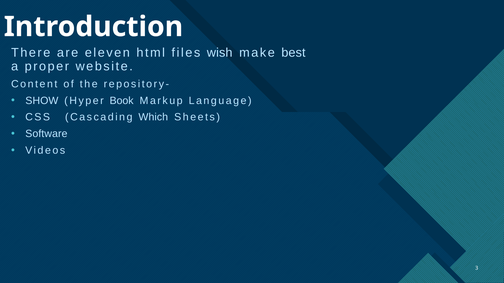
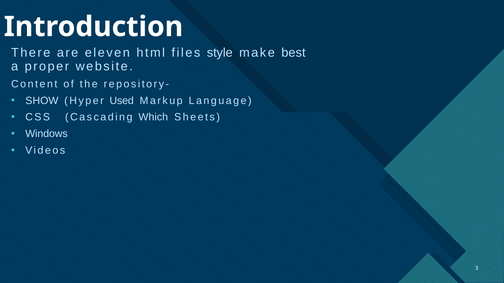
files wish: wish -> style
Book: Book -> Used
Software: Software -> Windows
